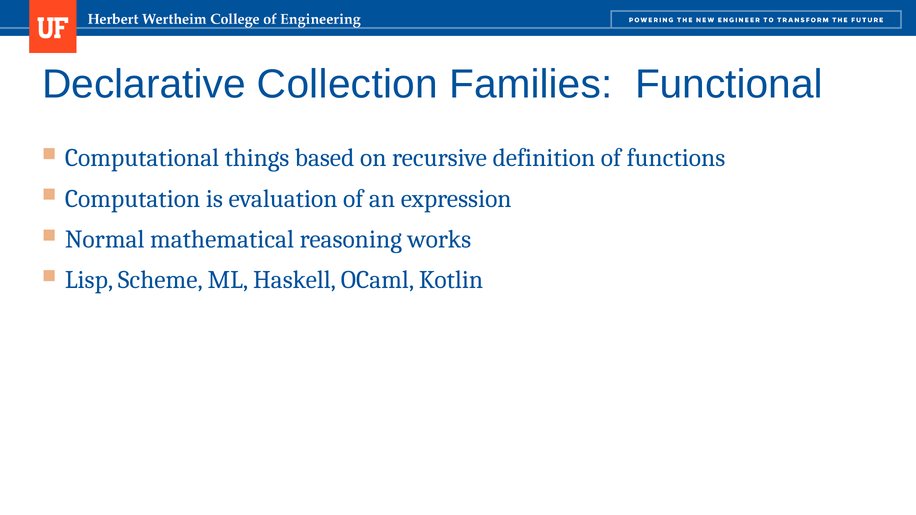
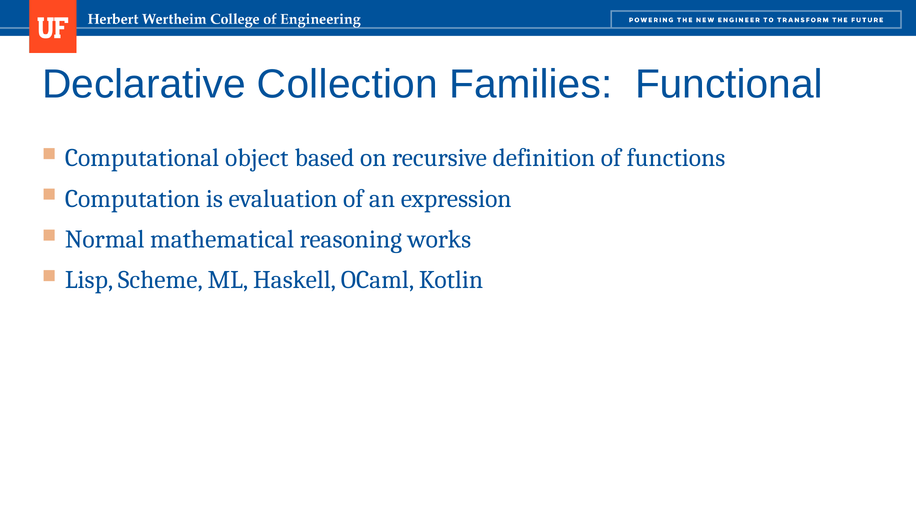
things: things -> object
